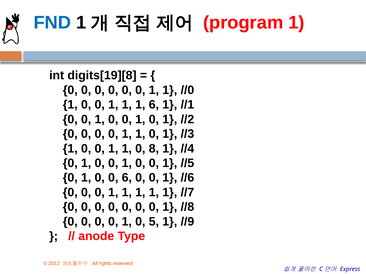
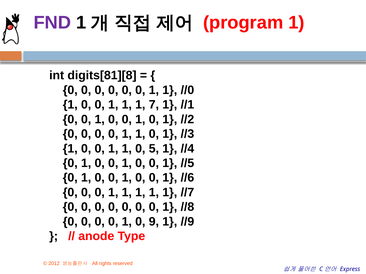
FND colour: blue -> purple
digits[19][8: digits[19][8 -> digits[81][8
1 6: 6 -> 7
8: 8 -> 5
6 at (127, 178): 6 -> 1
5: 5 -> 9
